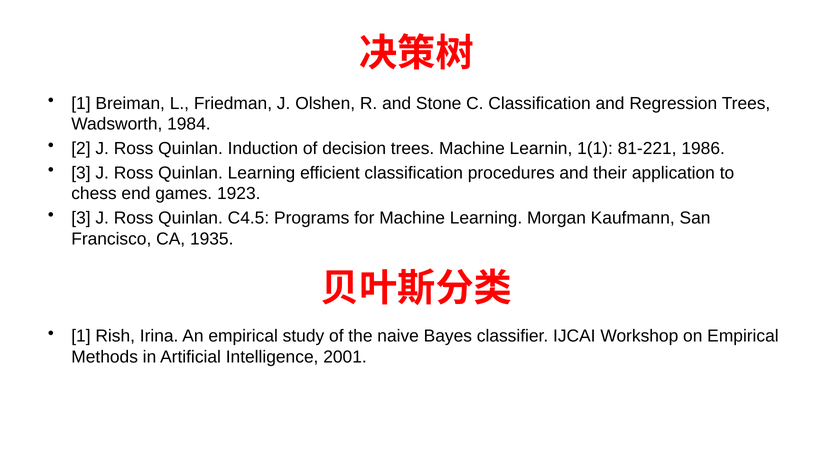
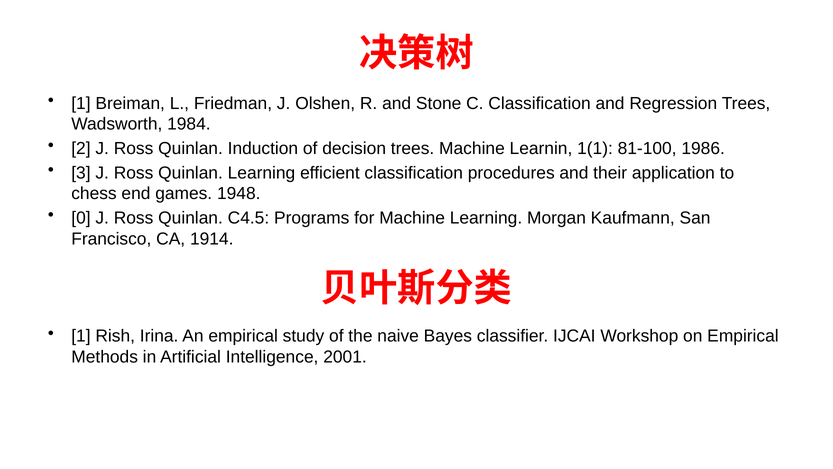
81-221: 81-221 -> 81-100
1923: 1923 -> 1948
3 at (81, 218): 3 -> 0
1935: 1935 -> 1914
